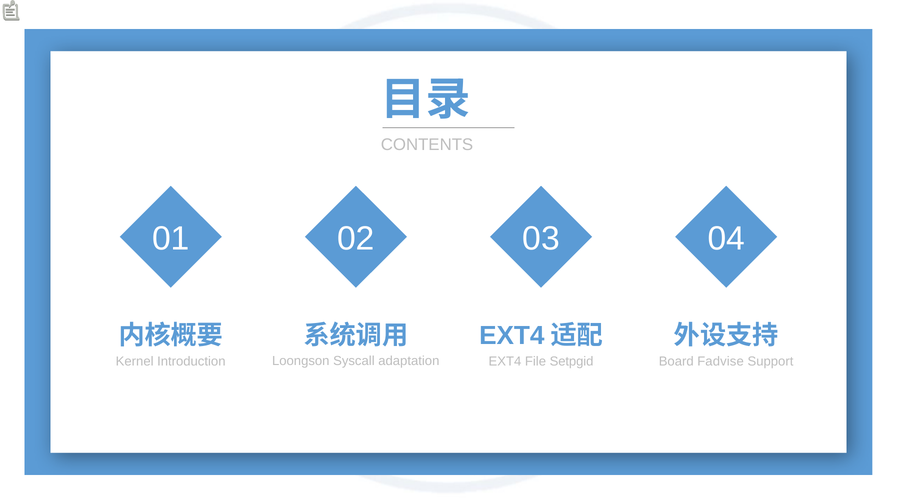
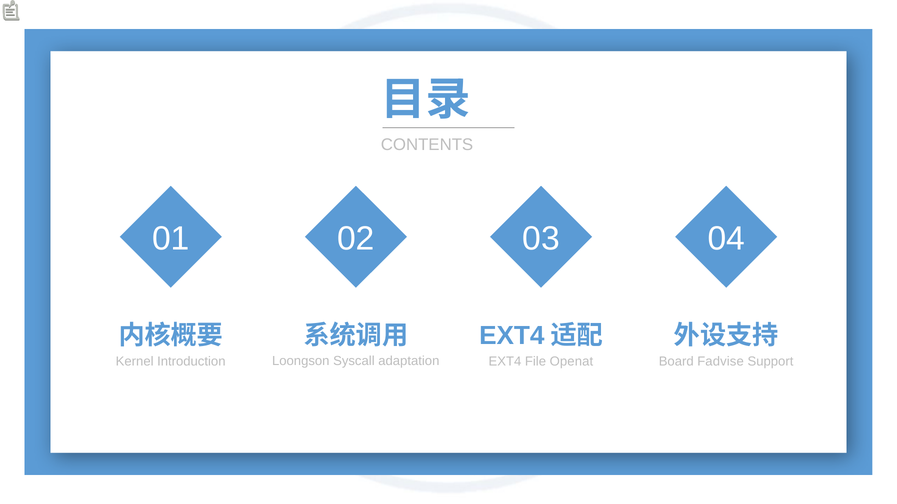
Setpgid: Setpgid -> Openat
